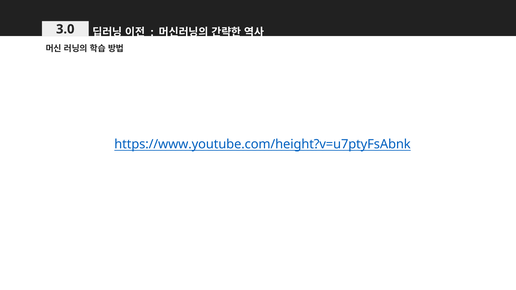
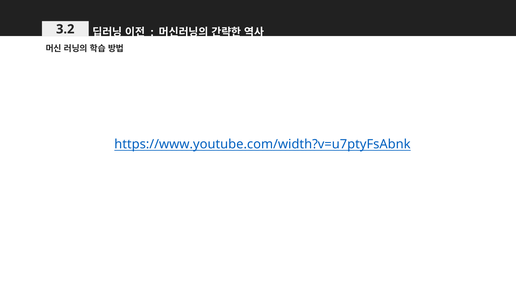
3.0: 3.0 -> 3.2
https://www.youtube.com/height?v=u7ptyFsAbnk: https://www.youtube.com/height?v=u7ptyFsAbnk -> https://www.youtube.com/width?v=u7ptyFsAbnk
